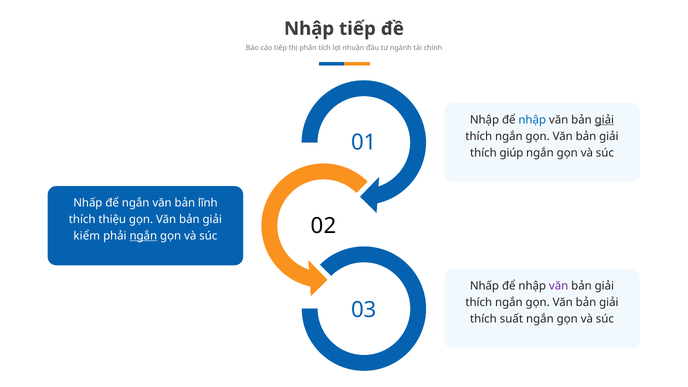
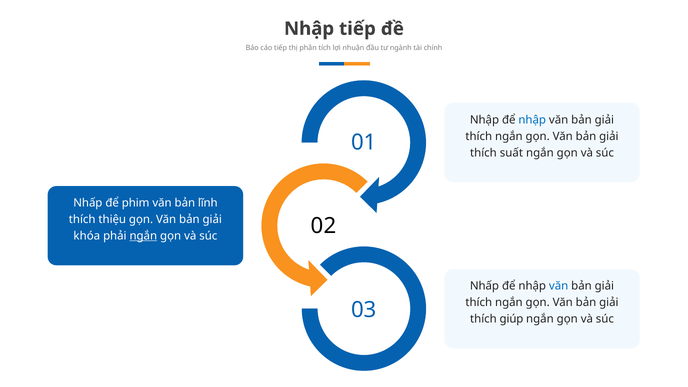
giải at (604, 120) underline: present -> none
giúp: giúp -> suất
để ngắn: ngắn -> phim
kiểm: kiểm -> khóa
văn at (559, 286) colour: purple -> blue
suất: suất -> giúp
